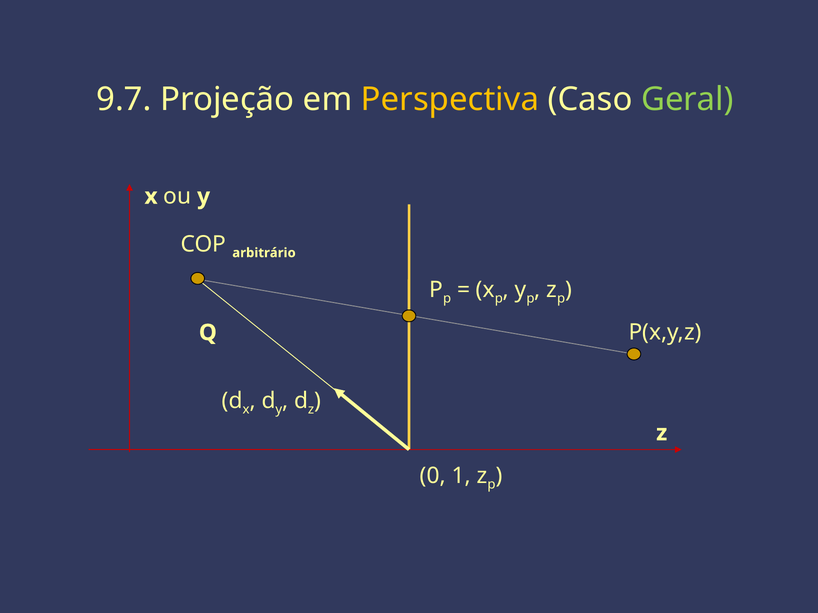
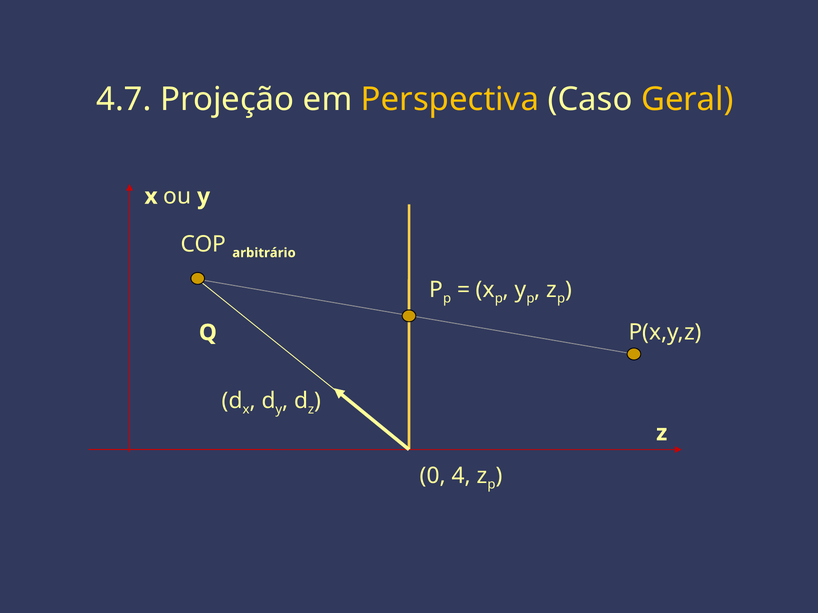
9.7: 9.7 -> 4.7
Geral colour: light green -> yellow
1: 1 -> 4
